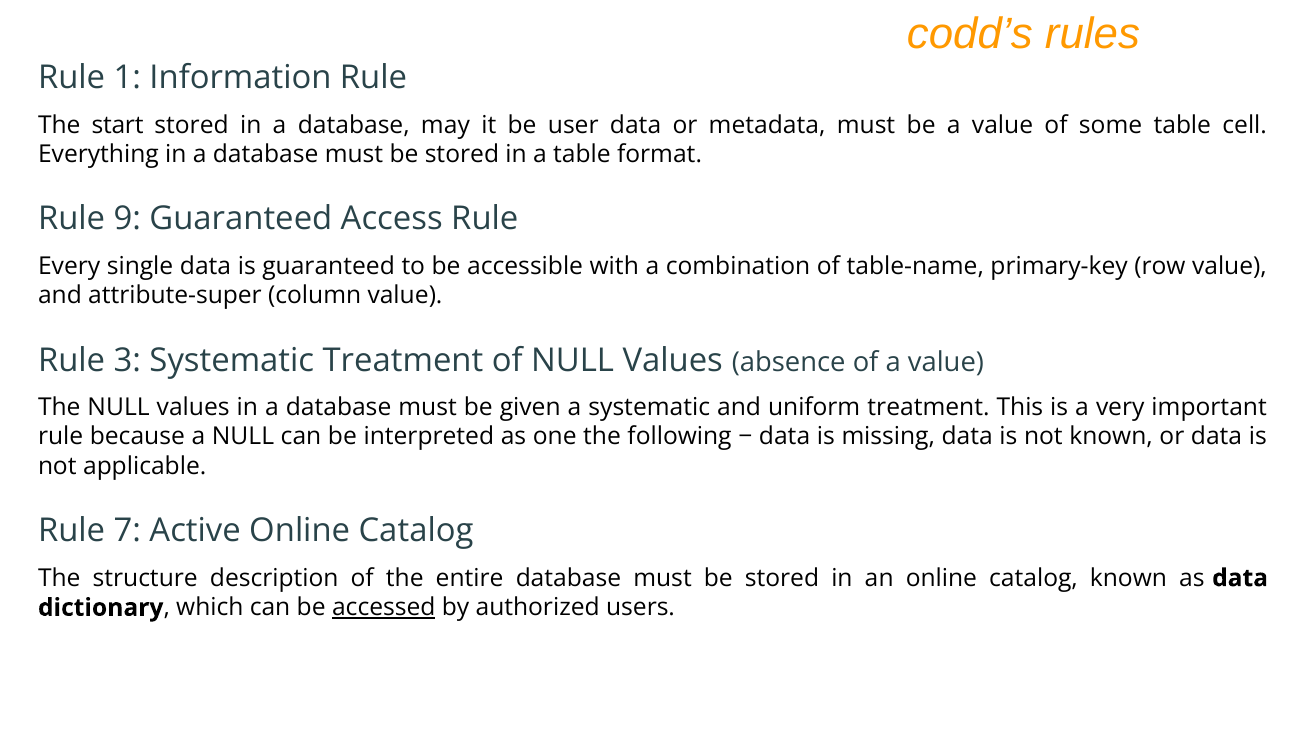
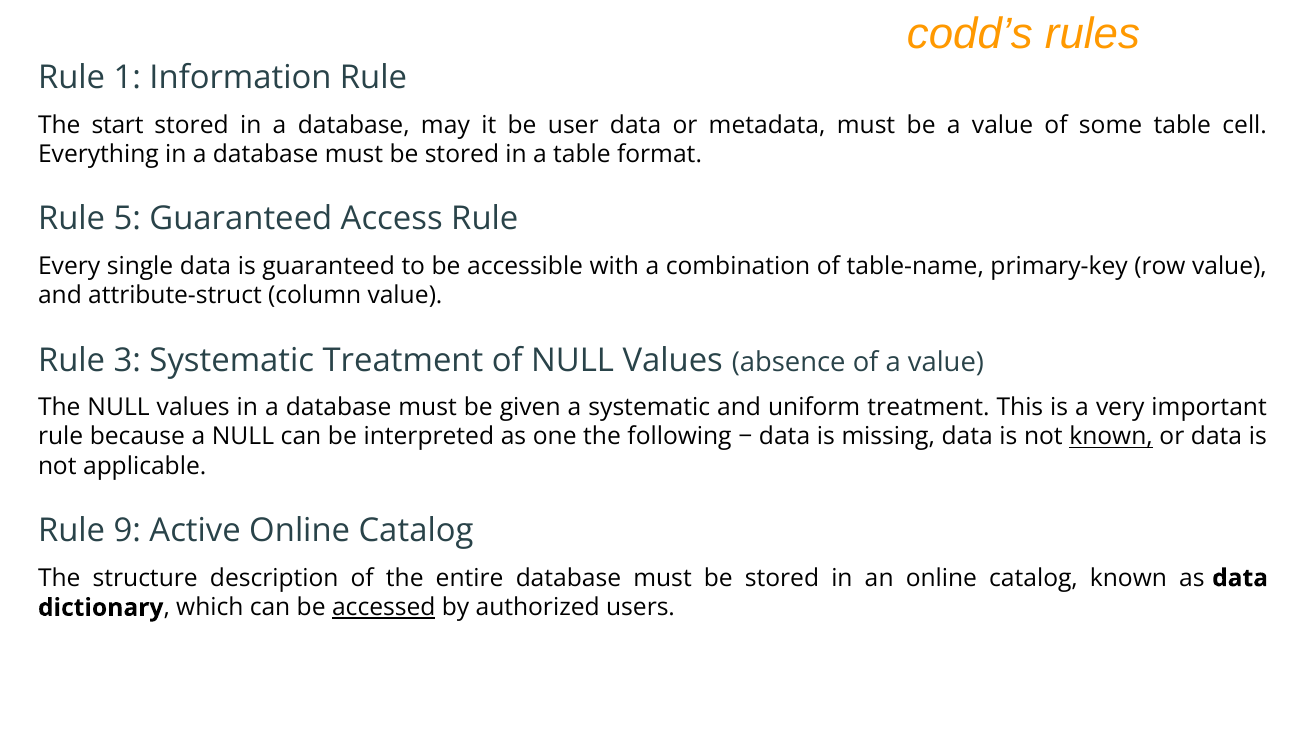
9: 9 -> 5
attribute-super: attribute-super -> attribute-struct
known at (1111, 437) underline: none -> present
7: 7 -> 9
